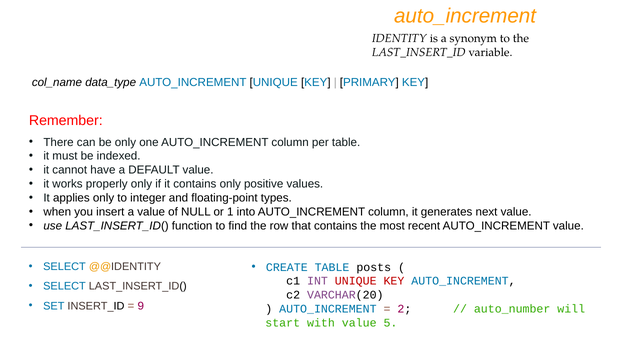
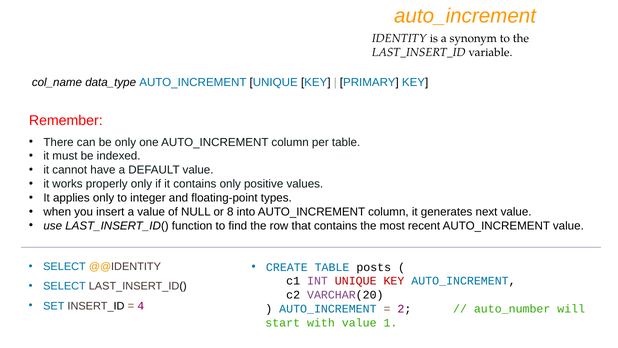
1: 1 -> 8
9: 9 -> 4
5: 5 -> 1
